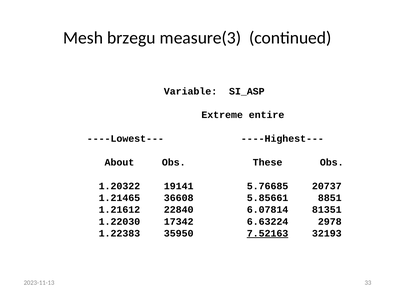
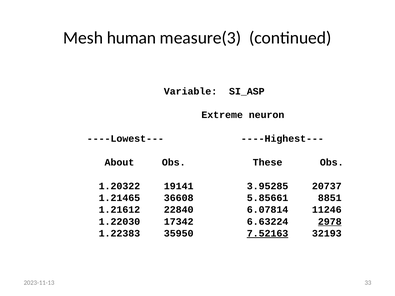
brzegu: brzegu -> human
entire: entire -> neuron
5.76685: 5.76685 -> 3.95285
81351: 81351 -> 11246
2978 underline: none -> present
